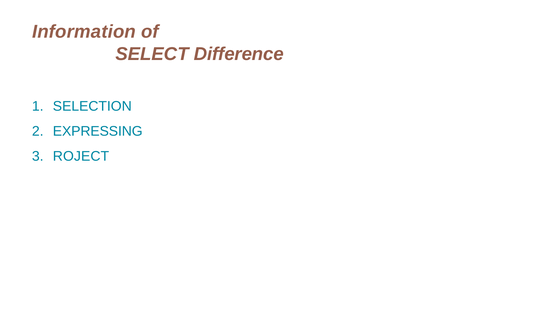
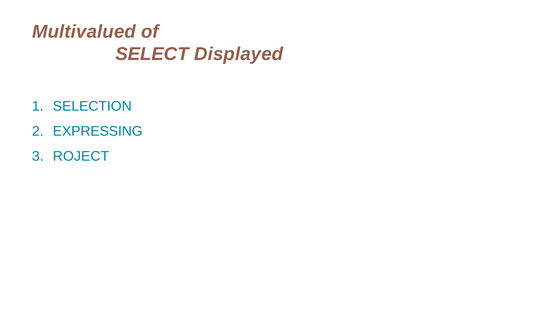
Information: Information -> Multivalued
Difference: Difference -> Displayed
